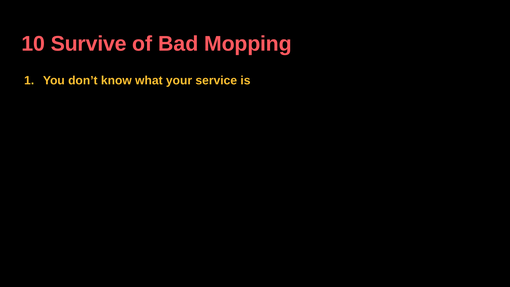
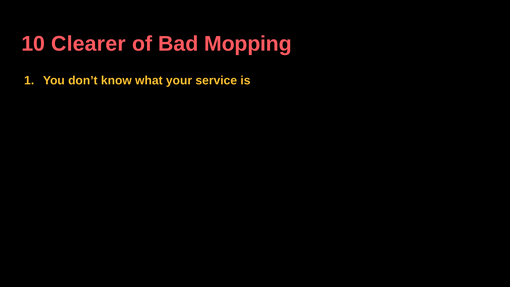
Survive: Survive -> Clearer
